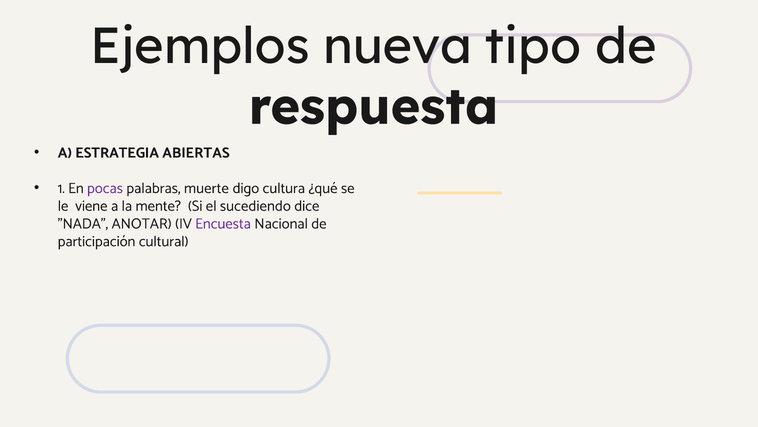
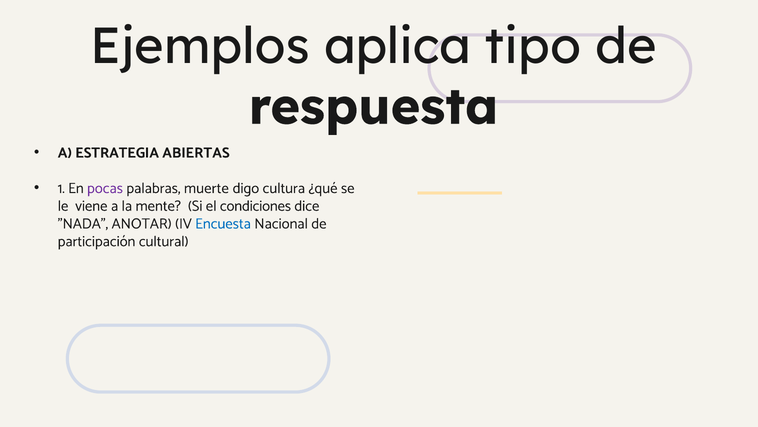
nueva: nueva -> aplica
sucediendo: sucediendo -> condiciones
Encuesta colour: purple -> blue
